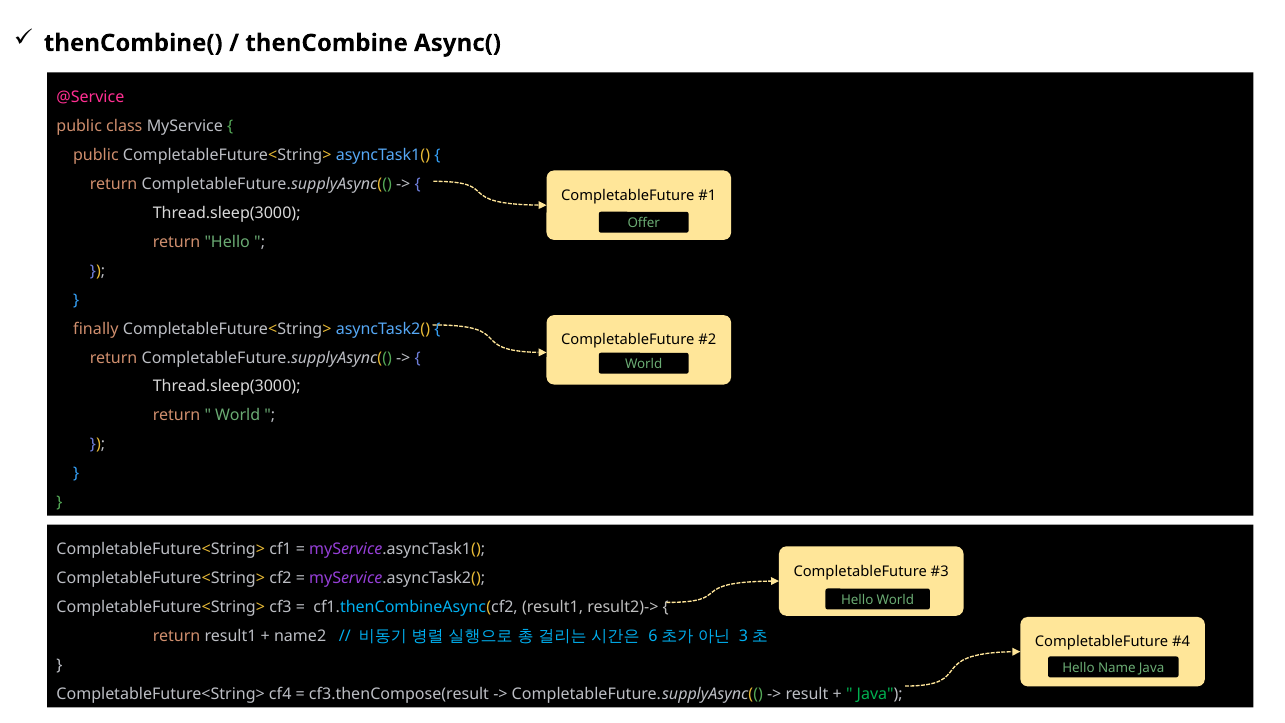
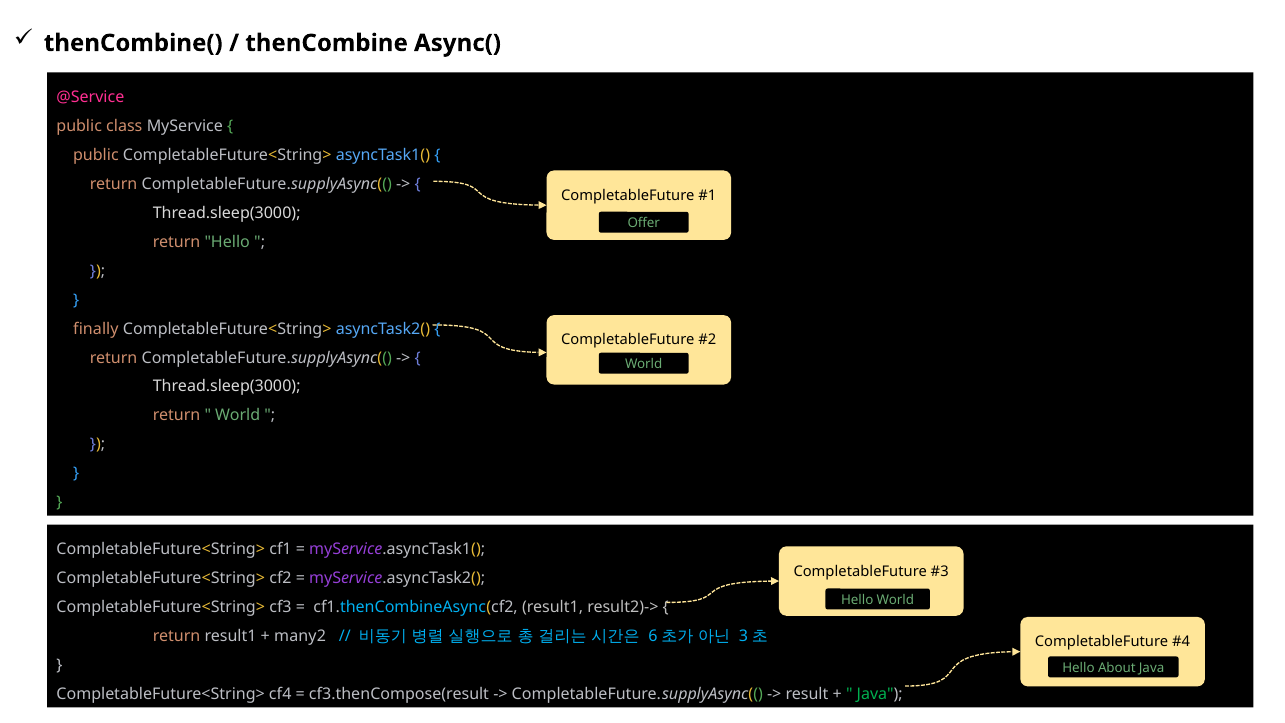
name2: name2 -> many2
Name: Name -> About
